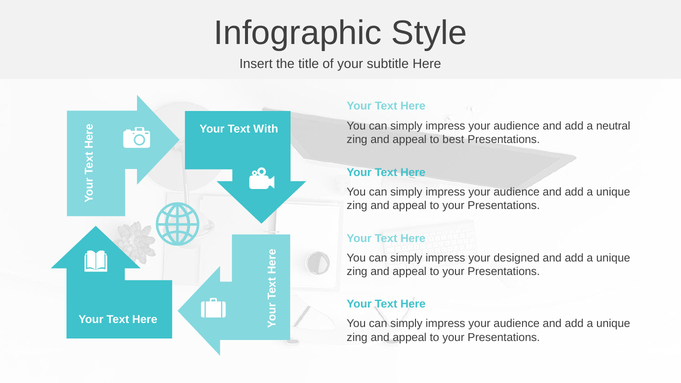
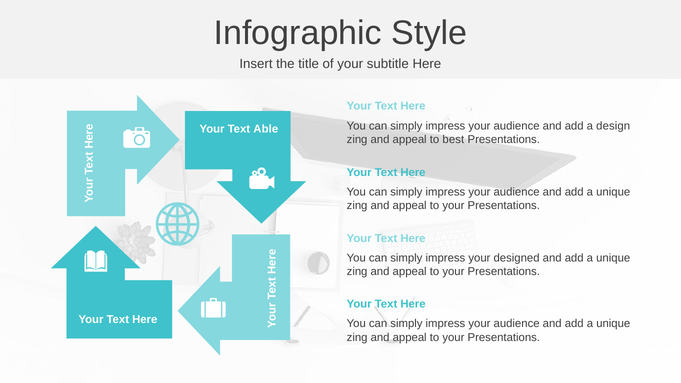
neutral: neutral -> design
With: With -> Able
